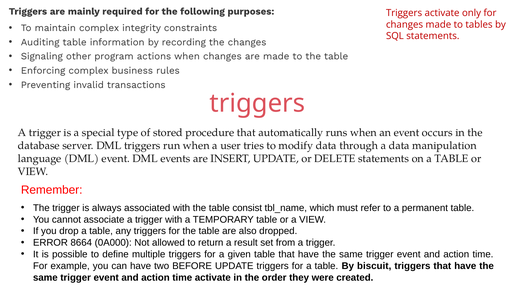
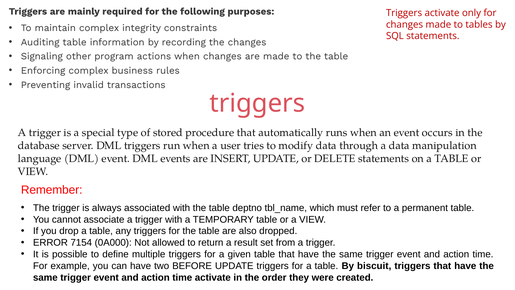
consist: consist -> deptno
8664: 8664 -> 7154
